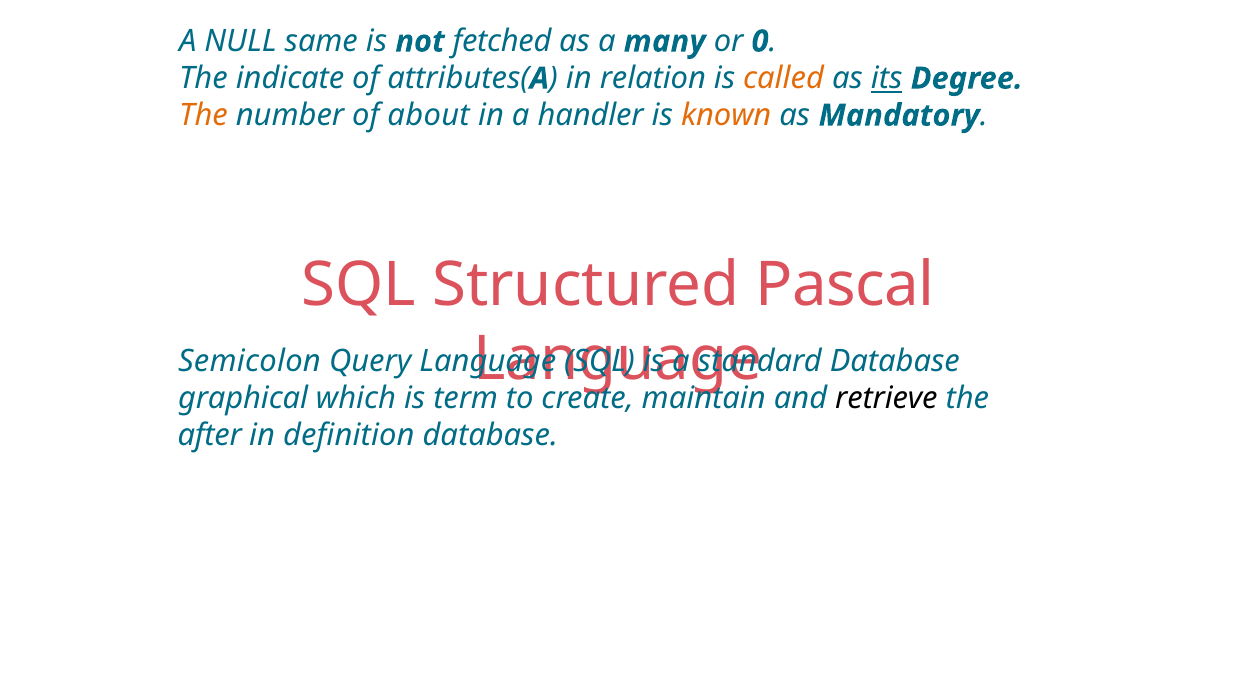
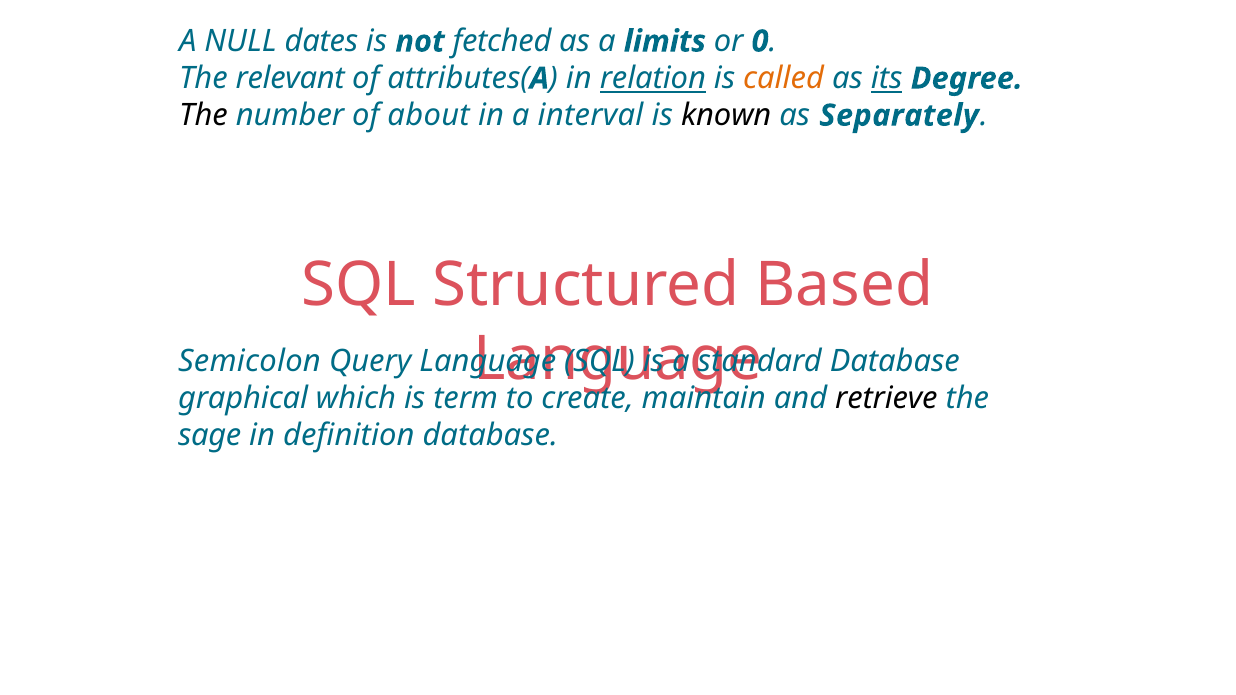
same: same -> dates
many: many -> limits
indicate: indicate -> relevant
relation underline: none -> present
The at (203, 116) colour: orange -> black
handler: handler -> interval
known colour: orange -> black
Mandatory: Mandatory -> Separately
Pascal: Pascal -> Based
after: after -> sage
